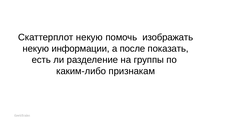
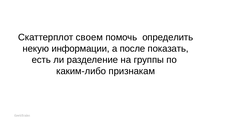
Скаттерплот некую: некую -> своем
изображать: изображать -> определить
